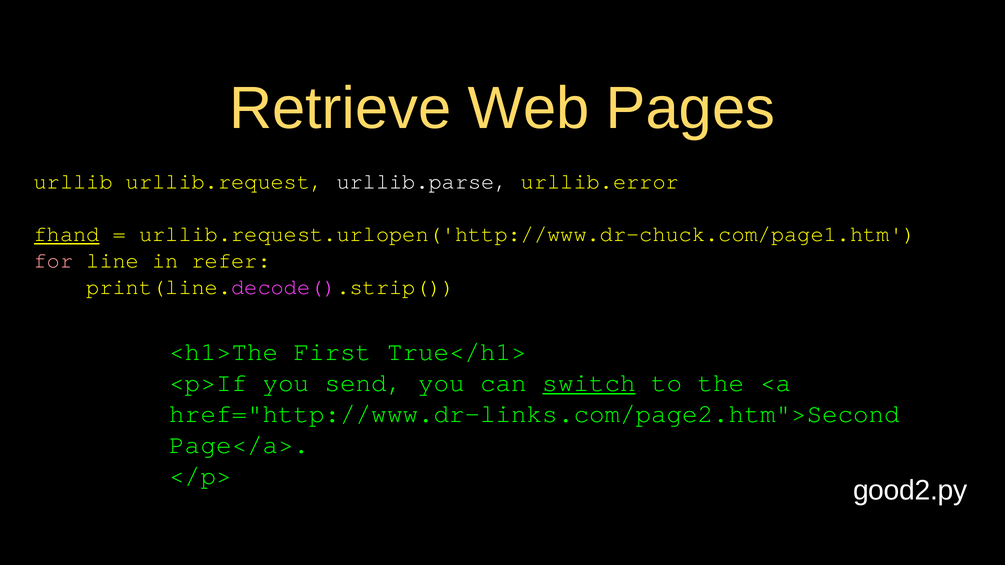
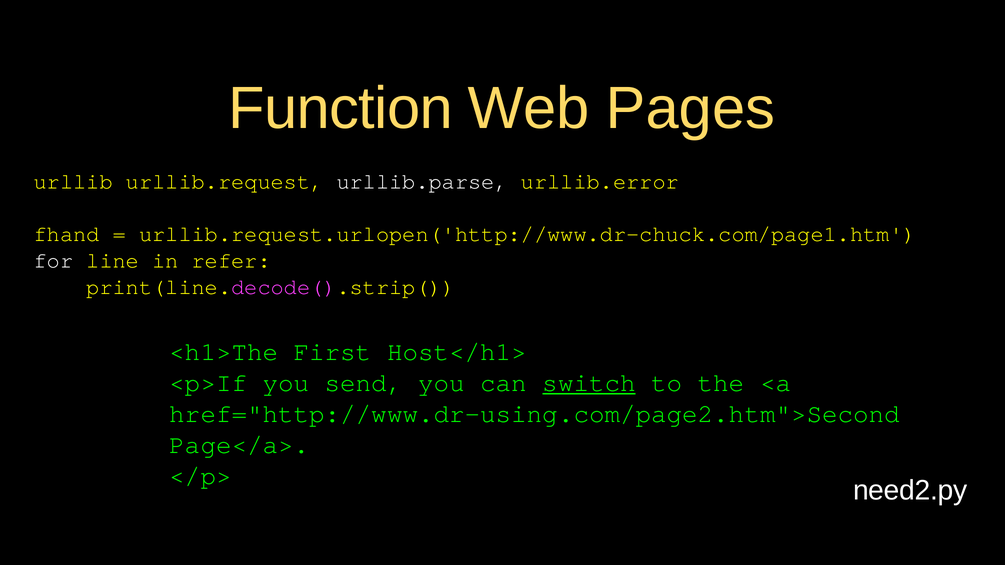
Retrieve: Retrieve -> Function
fhand underline: present -> none
for colour: pink -> white
True</h1>: True</h1> -> Host</h1>
href="http://www.dr-links.com/page2.htm">Second: href="http://www.dr-links.com/page2.htm">Second -> href="http://www.dr-using.com/page2.htm">Second
good2.py: good2.py -> need2.py
